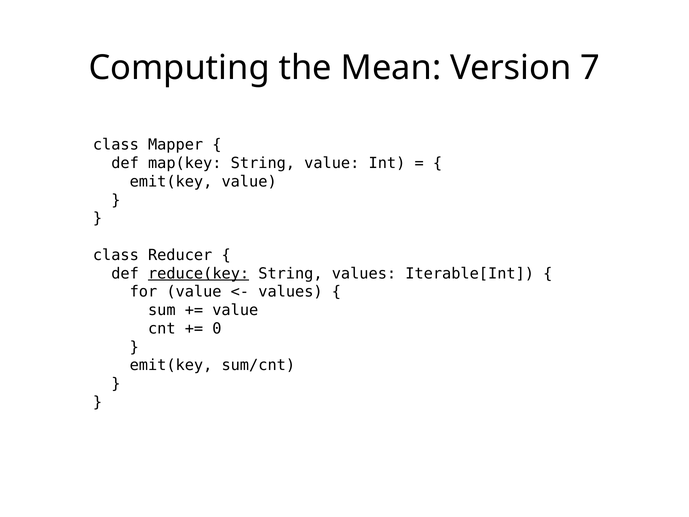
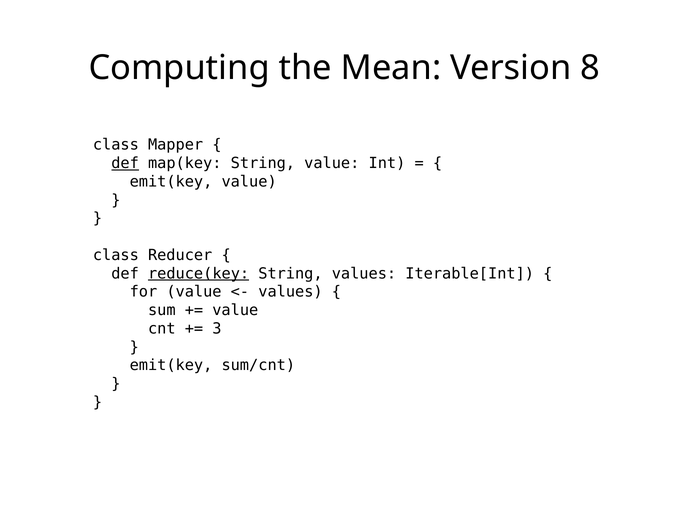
7: 7 -> 8
def at (125, 163) underline: none -> present
0: 0 -> 3
